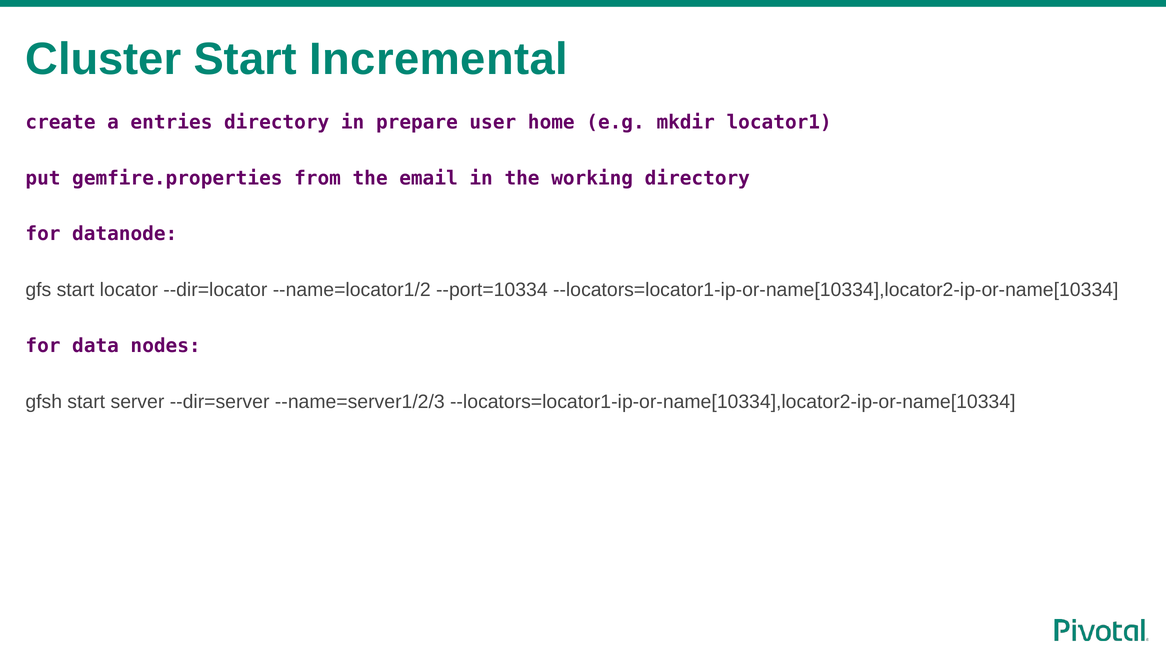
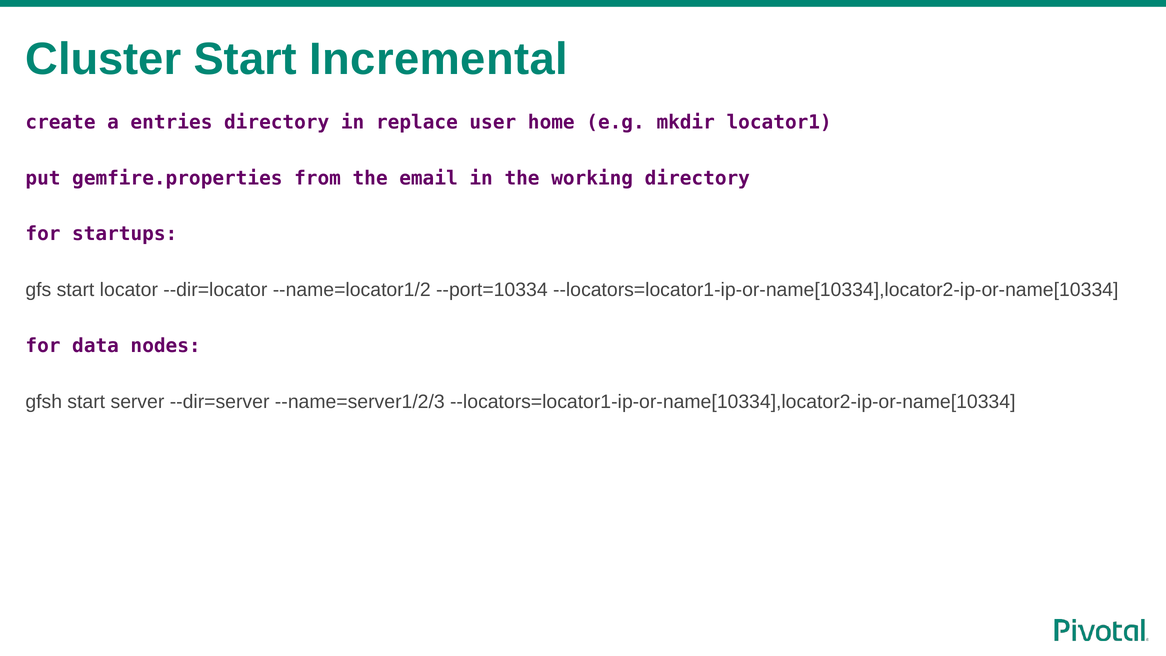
prepare: prepare -> replace
datanode: datanode -> startups
